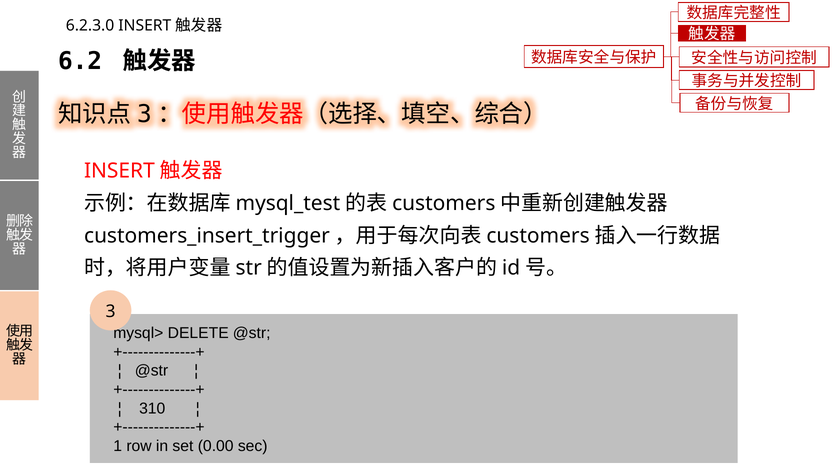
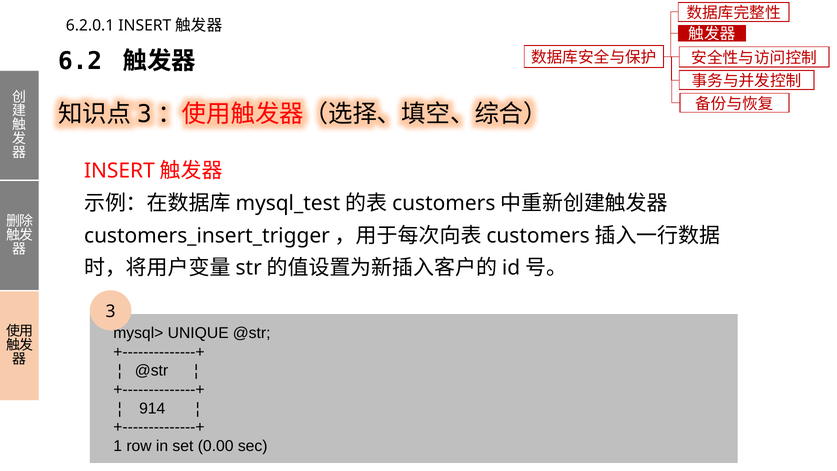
6.2.3.0: 6.2.3.0 -> 6.2.0.1
DELETE: DELETE -> UNIQUE
310: 310 -> 914
